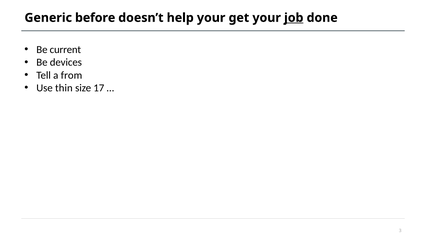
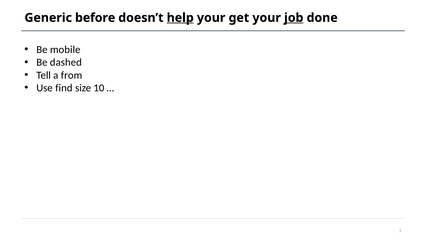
help underline: none -> present
current: current -> mobile
devices: devices -> dashed
thin: thin -> find
17: 17 -> 10
